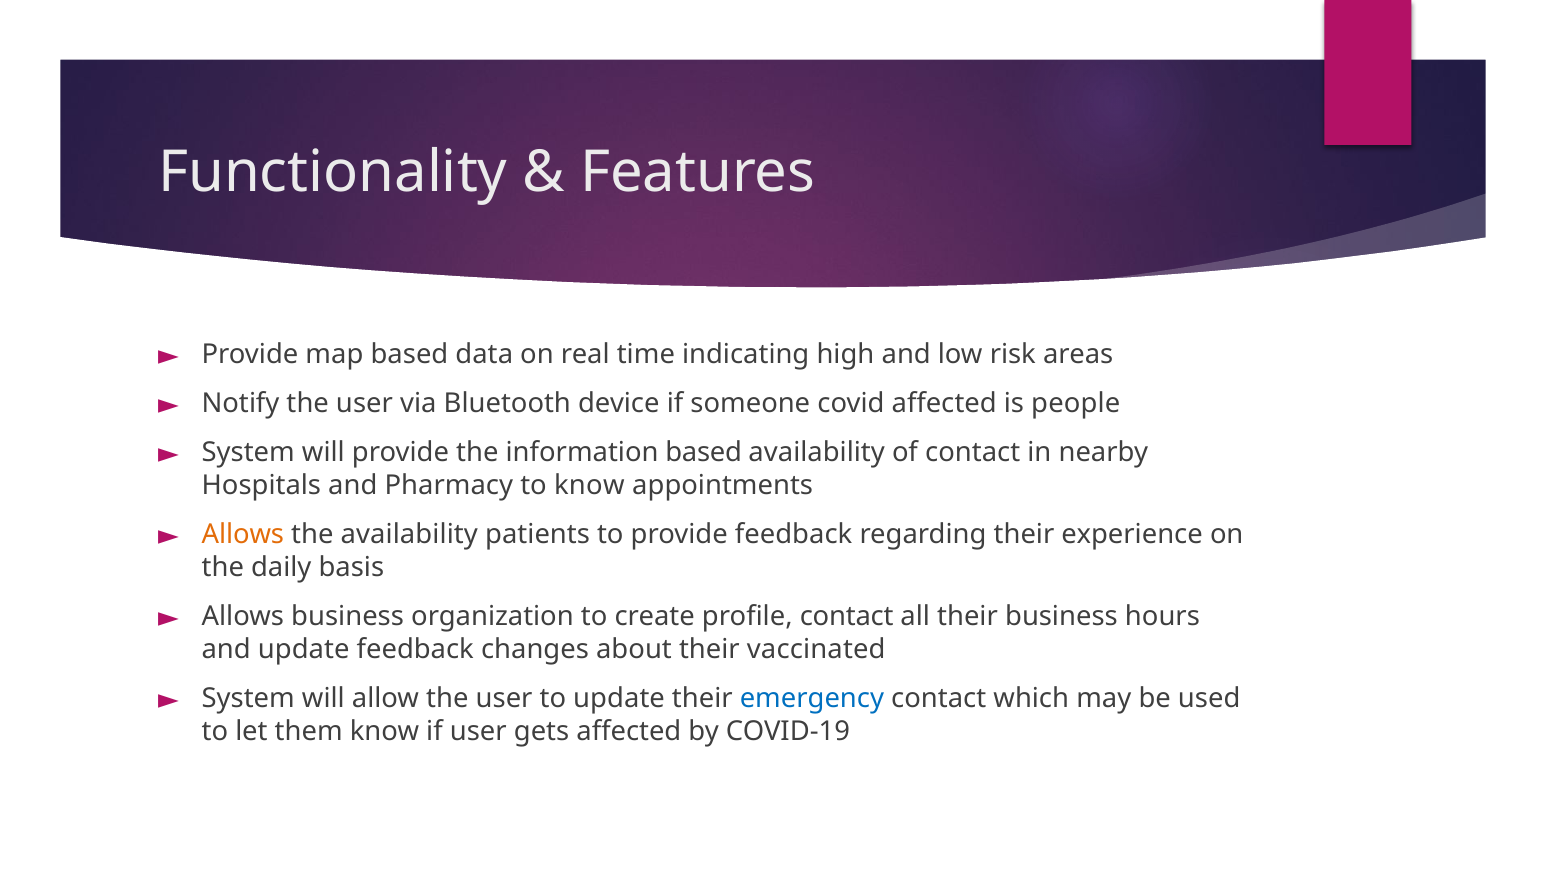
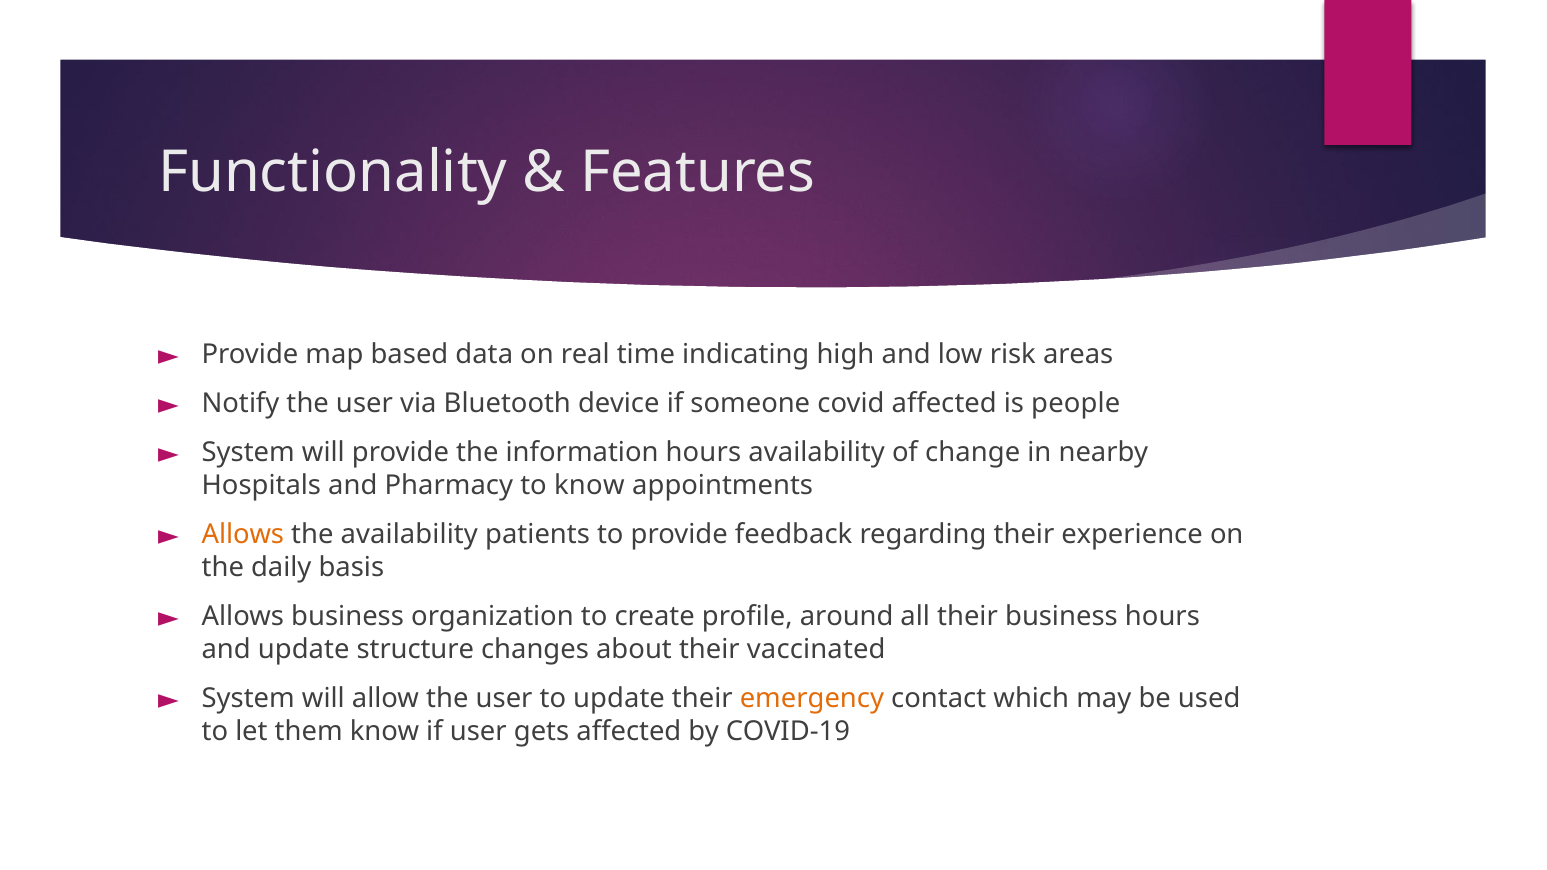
information based: based -> hours
of contact: contact -> change
profile contact: contact -> around
update feedback: feedback -> structure
emergency colour: blue -> orange
